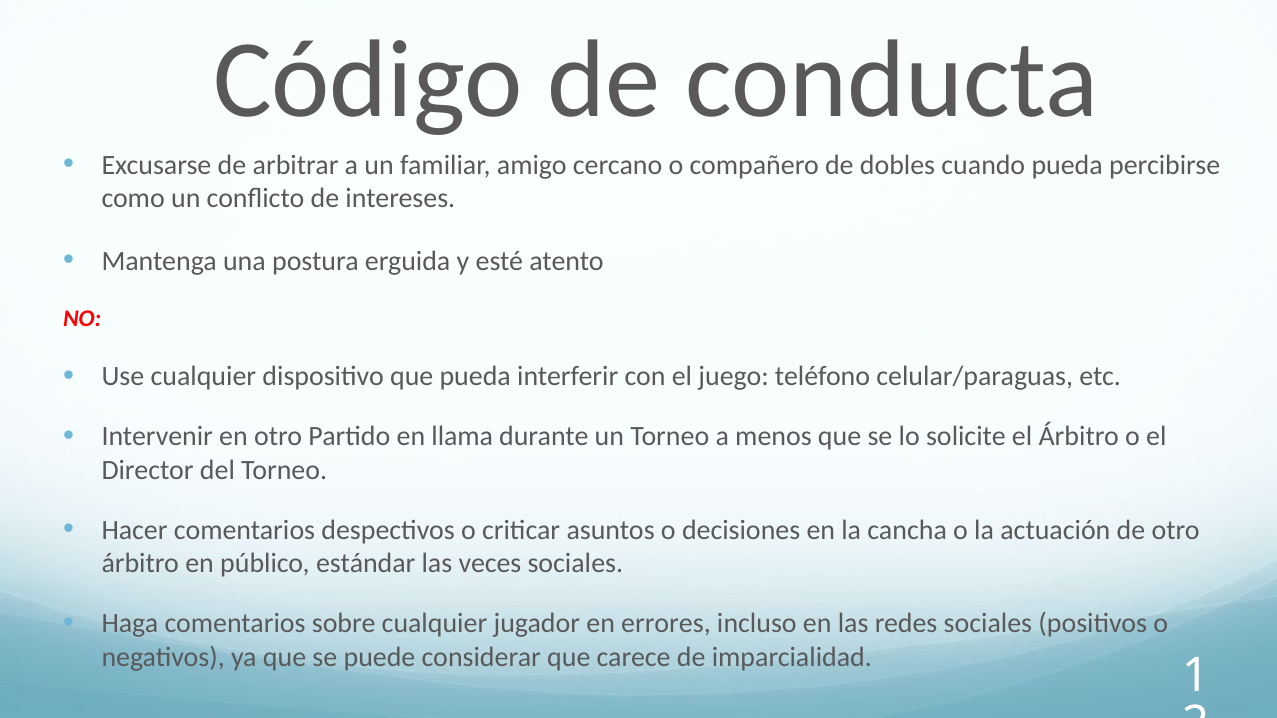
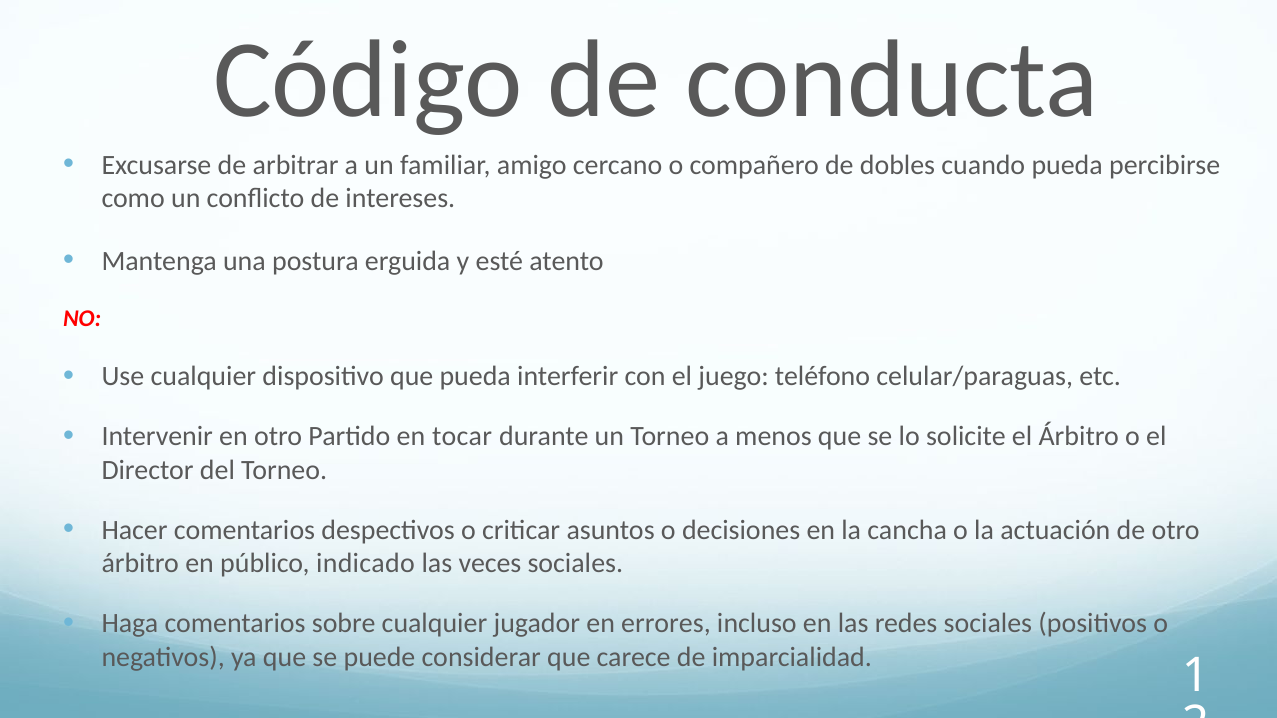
llama: llama -> tocar
estándar: estándar -> indicado
